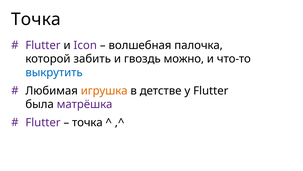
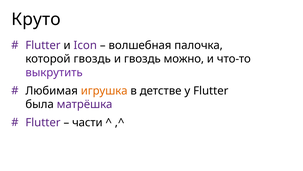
Точка at (36, 19): Точка -> Круто
которой забить: забить -> гвоздь
выкрутить colour: blue -> purple
точка at (87, 122): точка -> части
